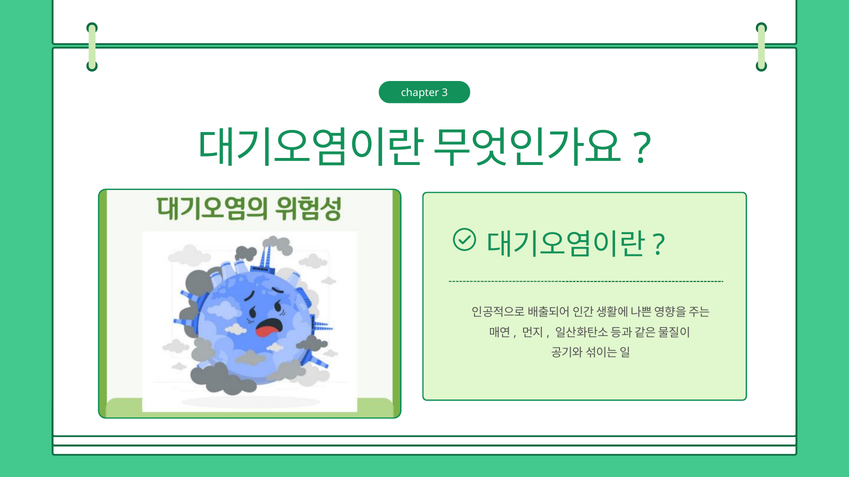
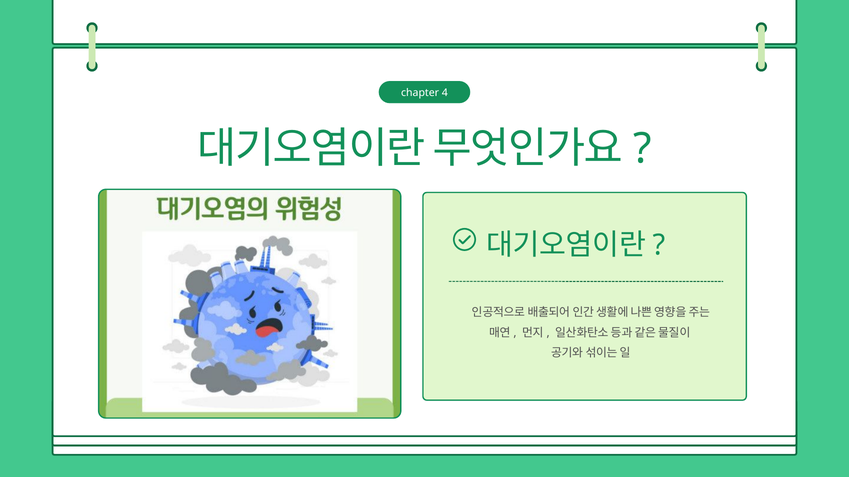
3: 3 -> 4
